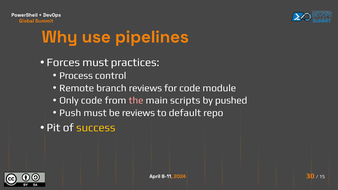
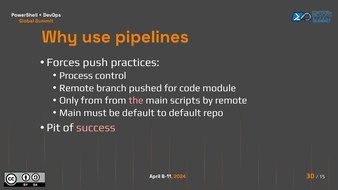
Forces must: must -> push
branch reviews: reviews -> pushed
Only code: code -> from
by pushed: pushed -> remote
Push at (70, 113): Push -> Main
be reviews: reviews -> default
success colour: yellow -> pink
